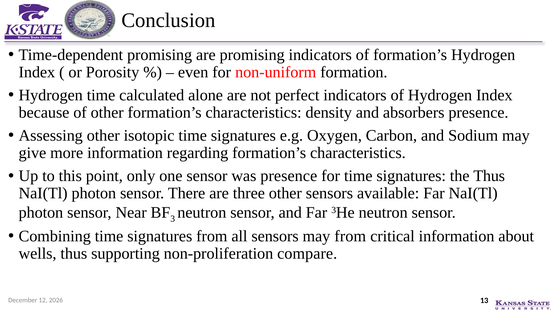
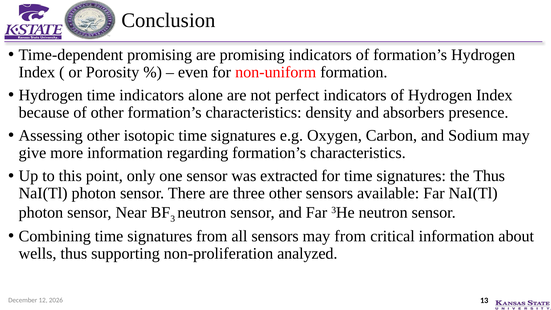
time calculated: calculated -> indicators
was presence: presence -> extracted
compare: compare -> analyzed
